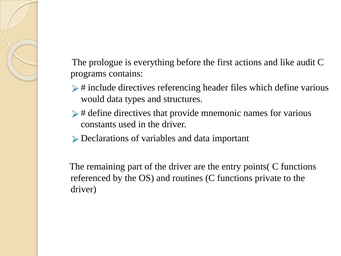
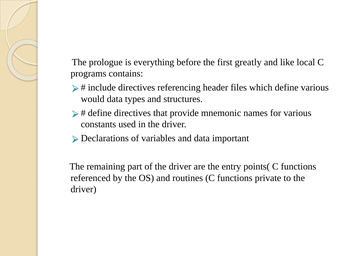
actions: actions -> greatly
audit: audit -> local
